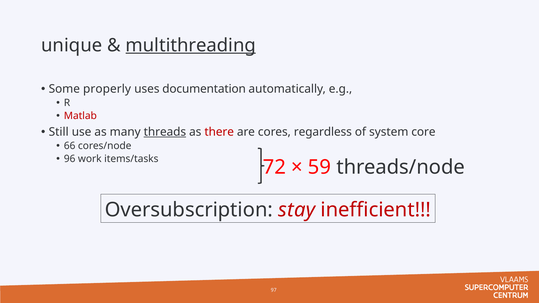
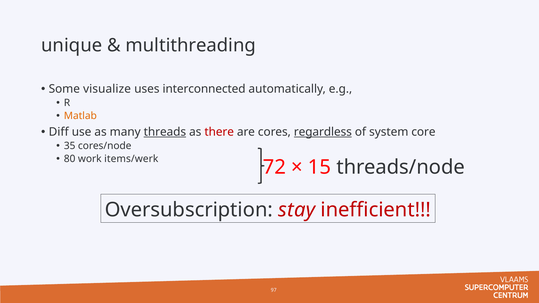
multithreading underline: present -> none
properly: properly -> visualize
documentation: documentation -> interconnected
Matlab colour: red -> orange
Still: Still -> Diff
regardless underline: none -> present
66: 66 -> 35
96: 96 -> 80
items/tasks: items/tasks -> items/werk
59: 59 -> 15
